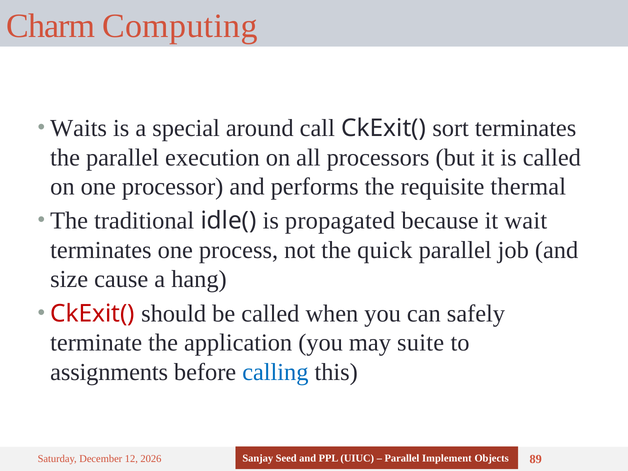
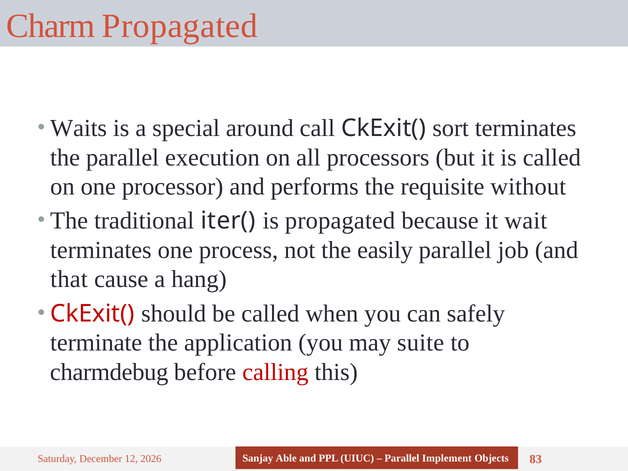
Charm Computing: Computing -> Propagated
thermal: thermal -> without
idle(: idle( -> iter(
quick: quick -> easily
size: size -> that
assignments: assignments -> charmdebug
calling colour: blue -> red
Seed: Seed -> Able
89: 89 -> 83
